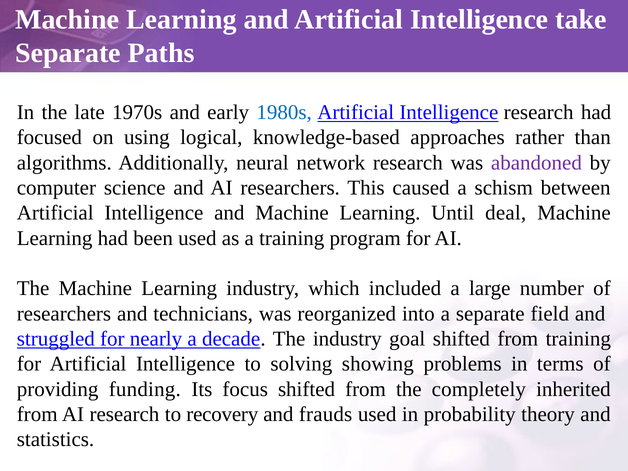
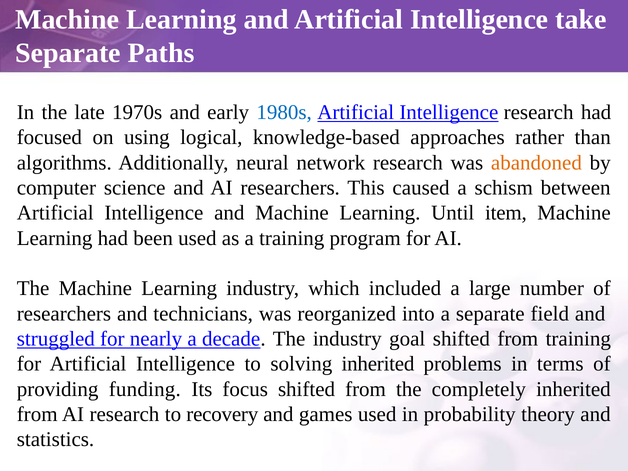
abandoned colour: purple -> orange
deal: deal -> item
solving showing: showing -> inherited
frauds: frauds -> games
